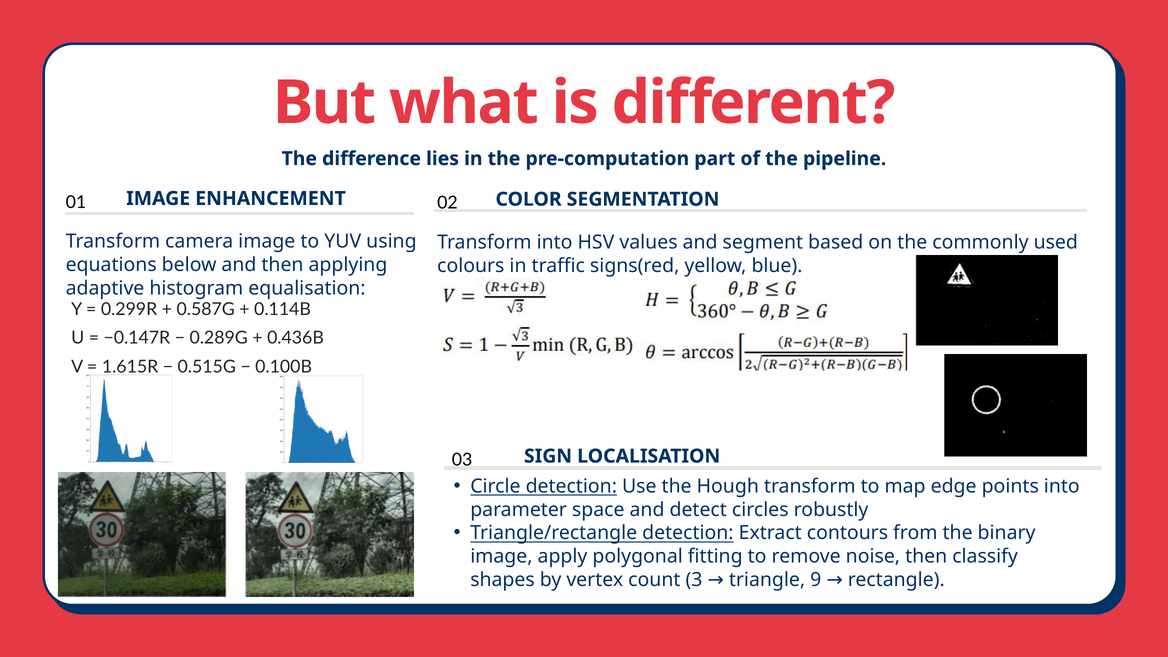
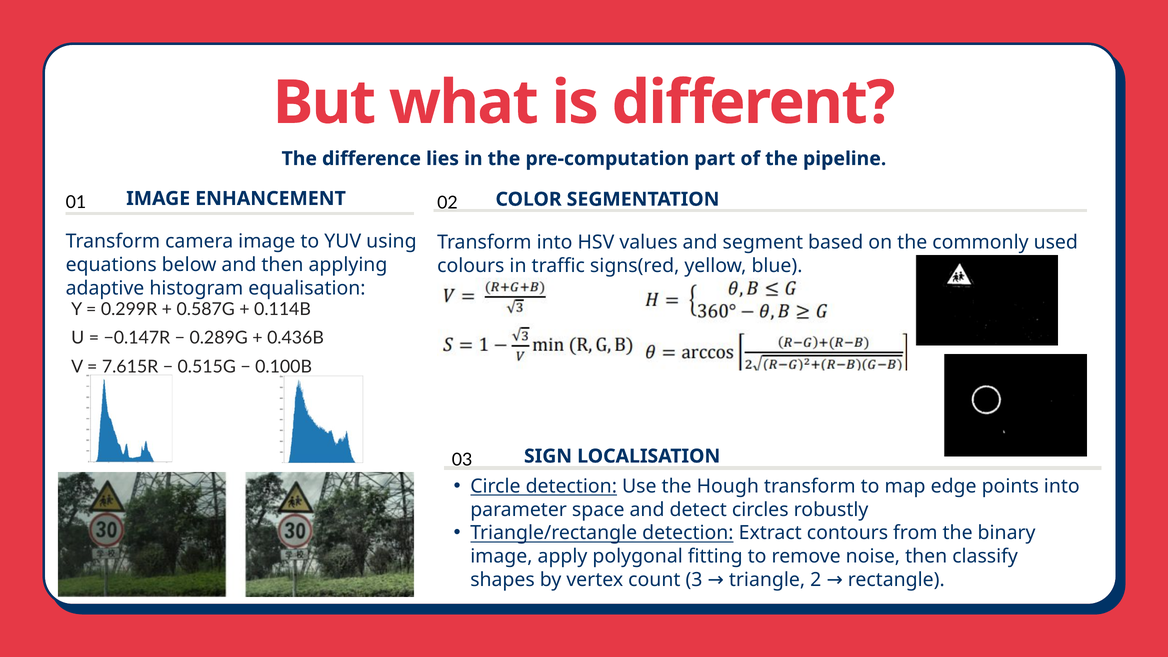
1.615R: 1.615R -> 7.615R
9: 9 -> 2
